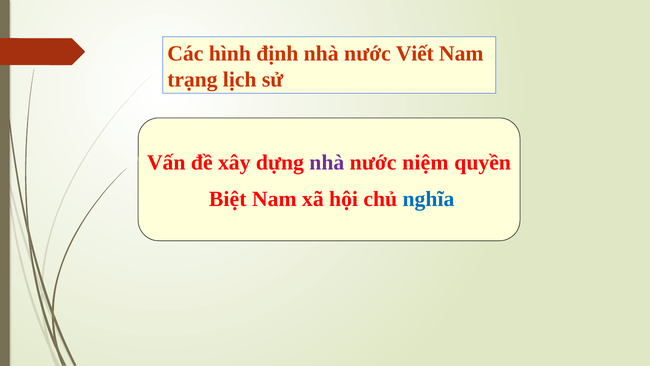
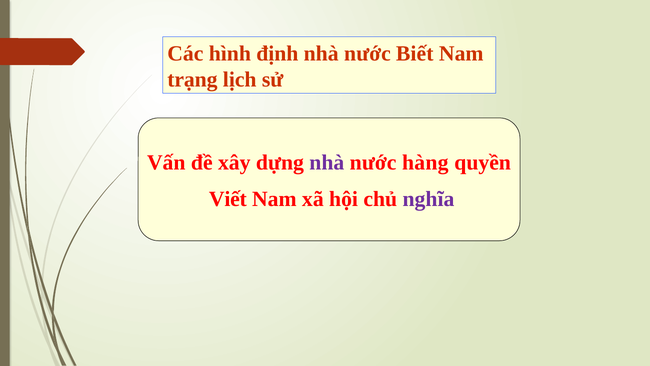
Viết: Viết -> Biết
niệm: niệm -> hàng
Biệt: Biệt -> Viết
nghĩa colour: blue -> purple
